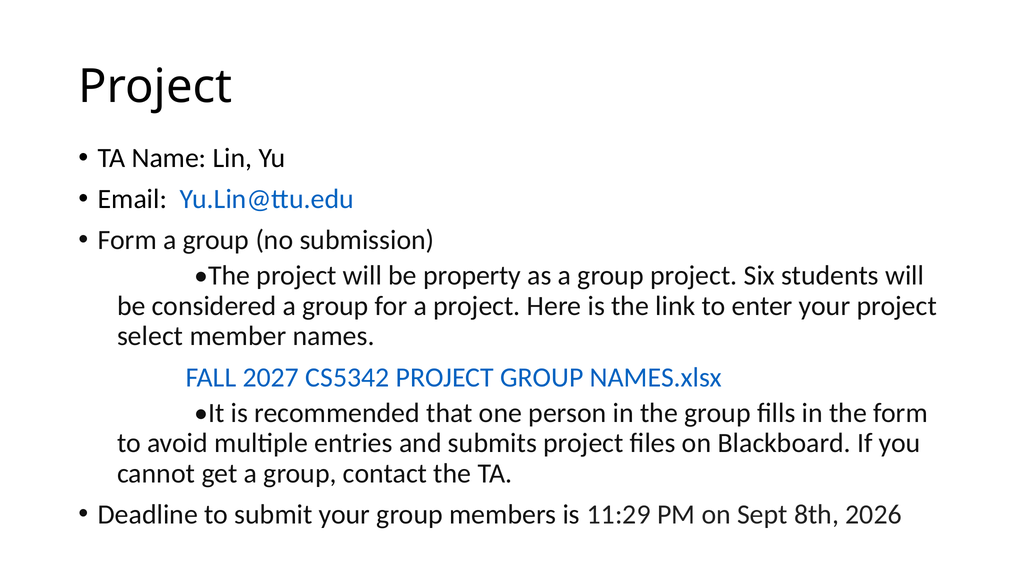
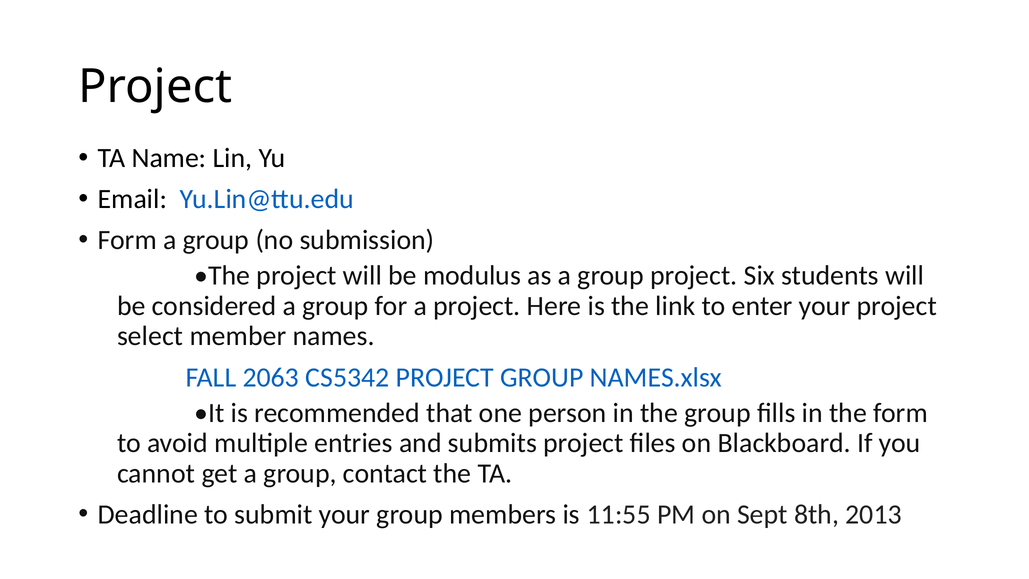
property: property -> modulus
2027: 2027 -> 2063
11:29: 11:29 -> 11:55
2026: 2026 -> 2013
